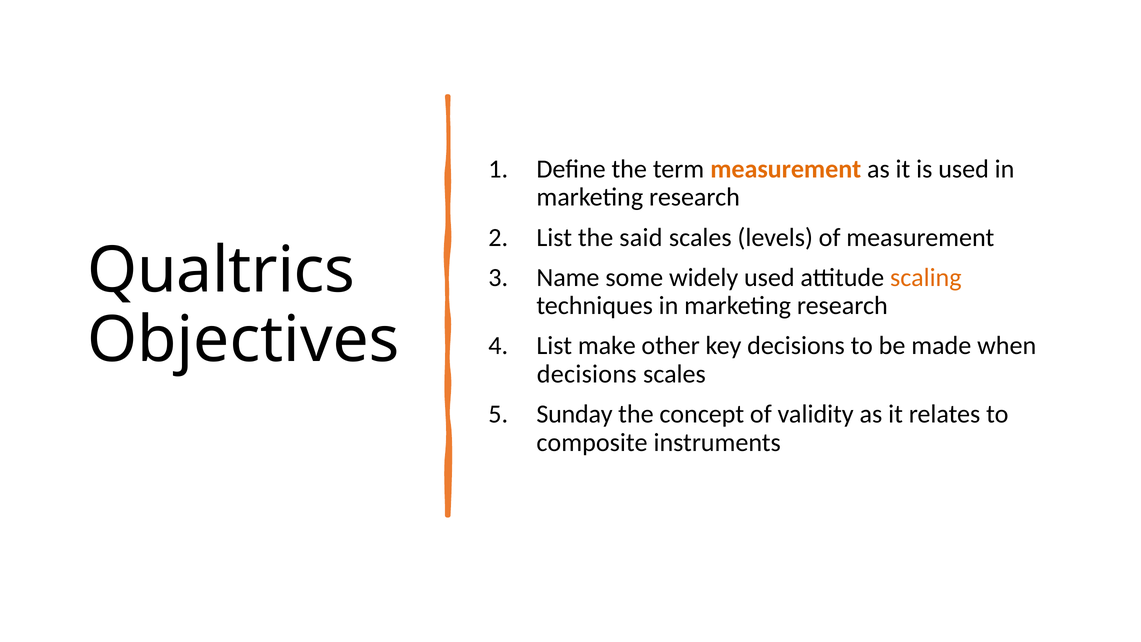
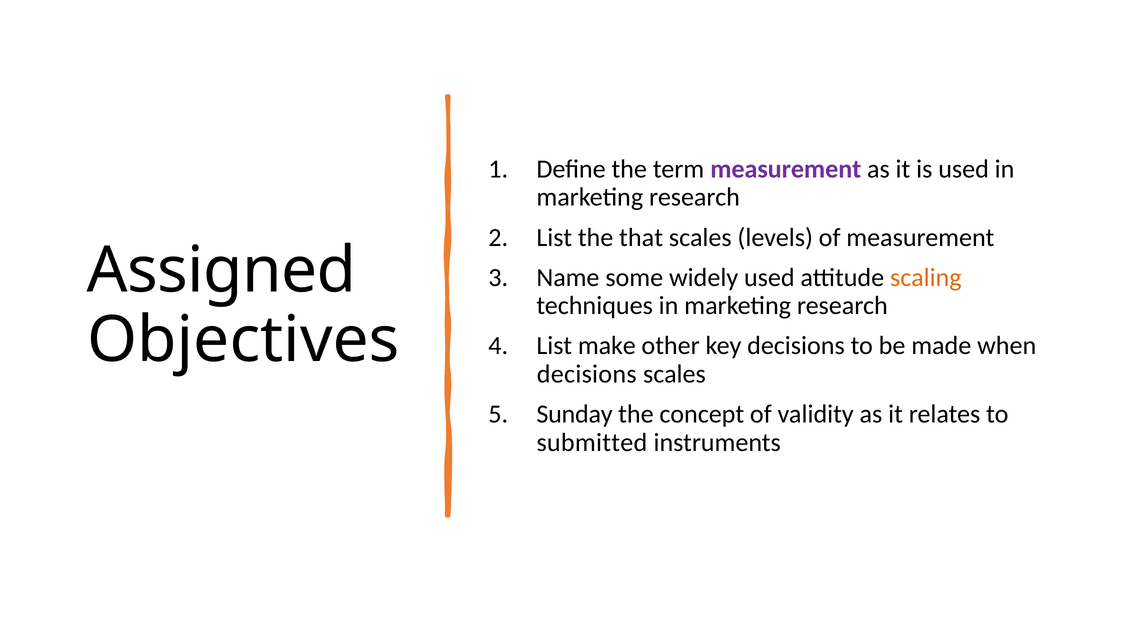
measurement at (786, 169) colour: orange -> purple
said: said -> that
Qualtrics: Qualtrics -> Assigned
composite: composite -> submitted
